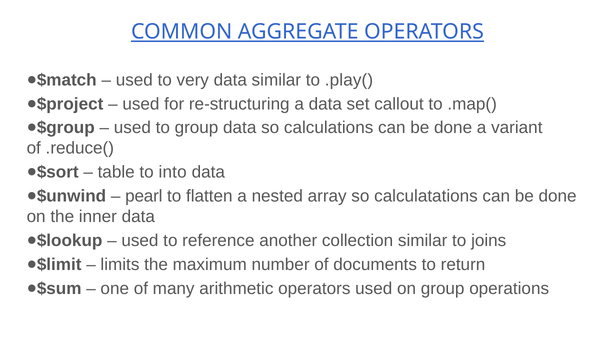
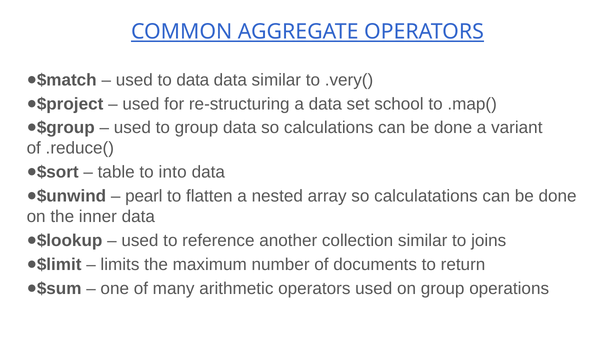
to very: very -> data
.play(: .play( -> .very(
callout: callout -> school
